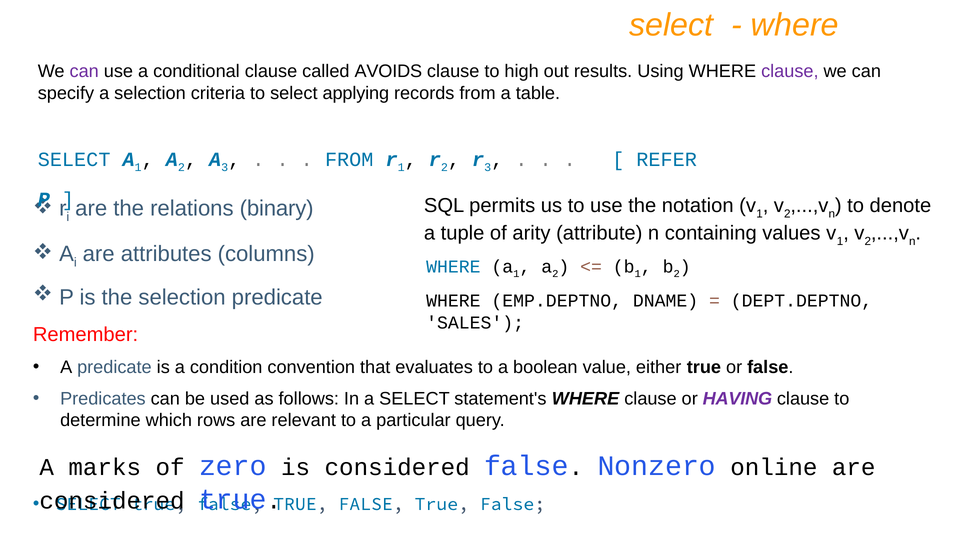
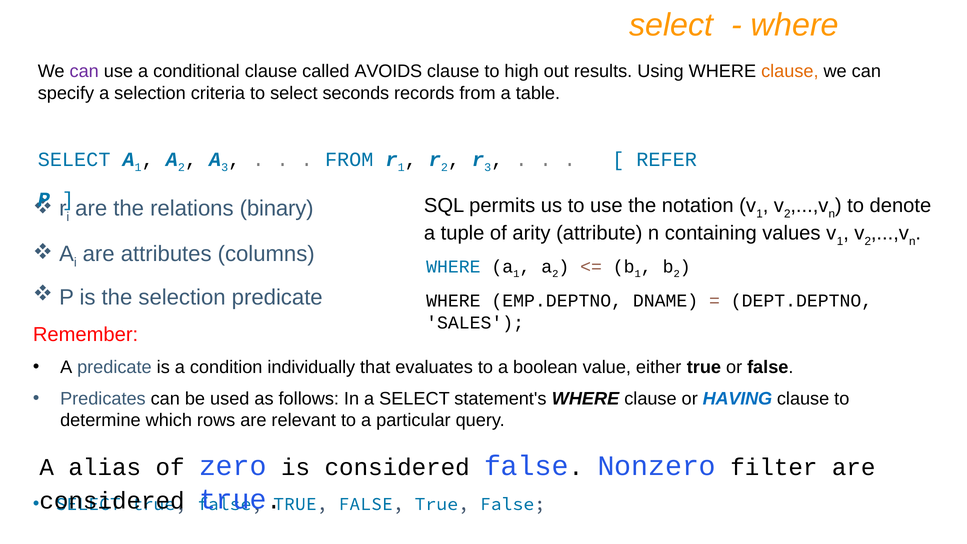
clause at (790, 71) colour: purple -> orange
applying: applying -> seconds
convention: convention -> individually
HAVING colour: purple -> blue
marks: marks -> alias
online: online -> filter
